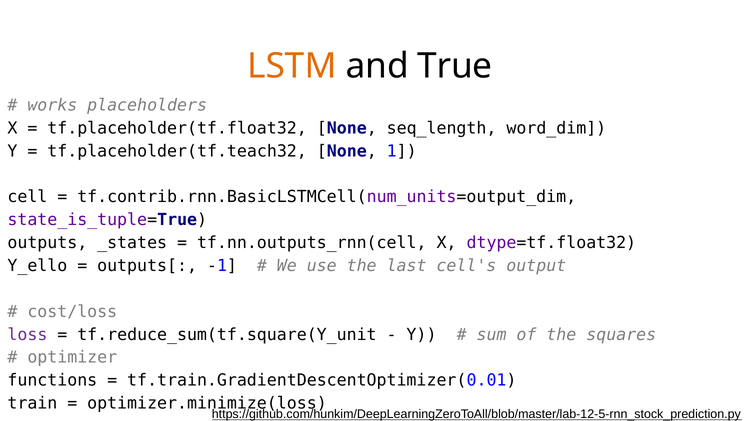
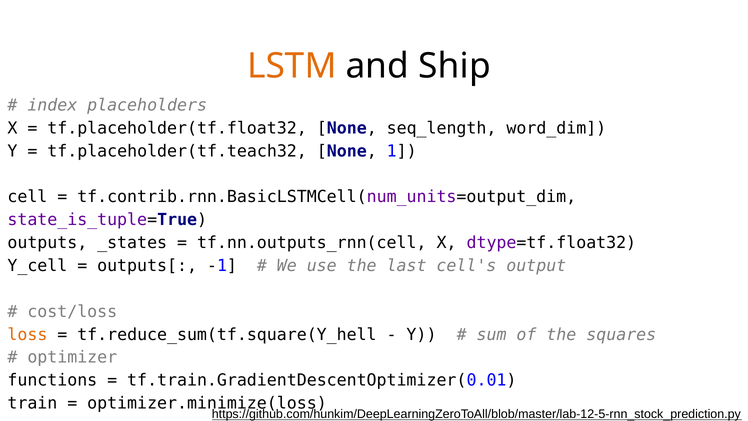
True: True -> Ship
works: works -> index
Y_ello: Y_ello -> Y_cell
loss colour: purple -> orange
tf.reduce_sum(tf.square(Y_unit: tf.reduce_sum(tf.square(Y_unit -> tf.reduce_sum(tf.square(Y_hell
